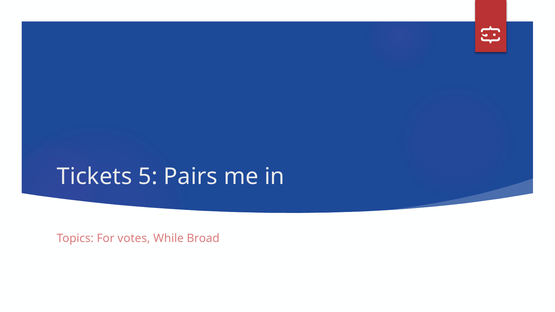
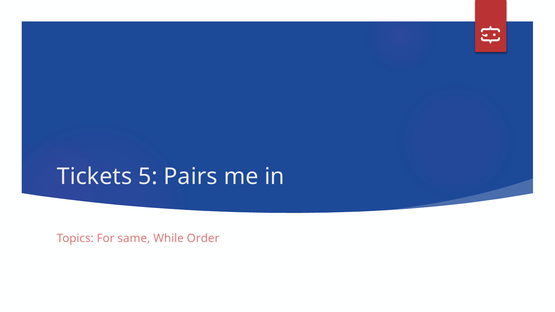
votes: votes -> same
Broad: Broad -> Order
